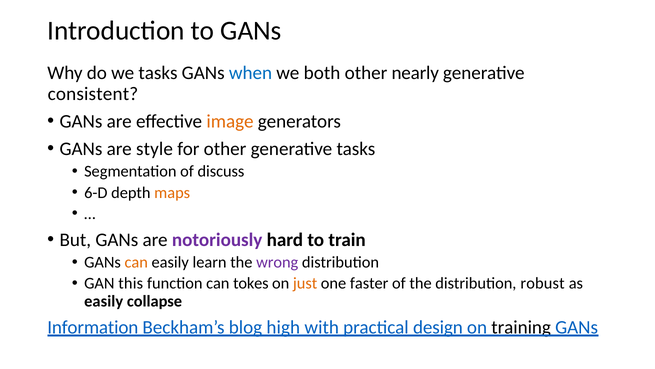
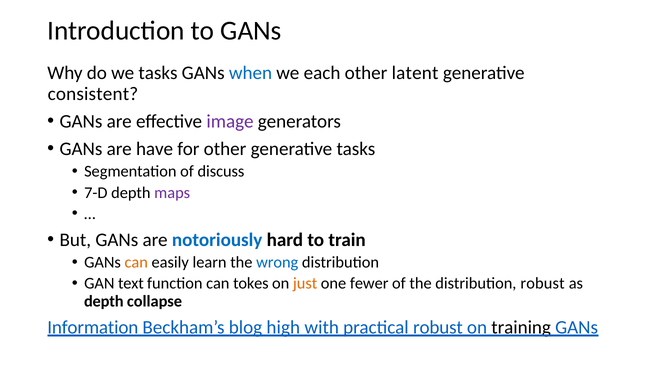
both: both -> each
nearly: nearly -> latent
image colour: orange -> purple
style: style -> have
6-D: 6-D -> 7-D
maps colour: orange -> purple
notoriously colour: purple -> blue
wrong colour: purple -> blue
this: this -> text
faster: faster -> fewer
easily at (104, 301): easily -> depth
practical design: design -> robust
